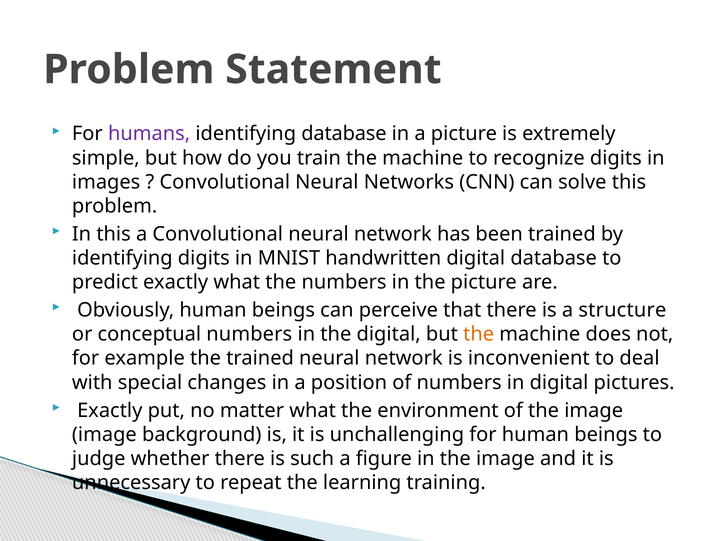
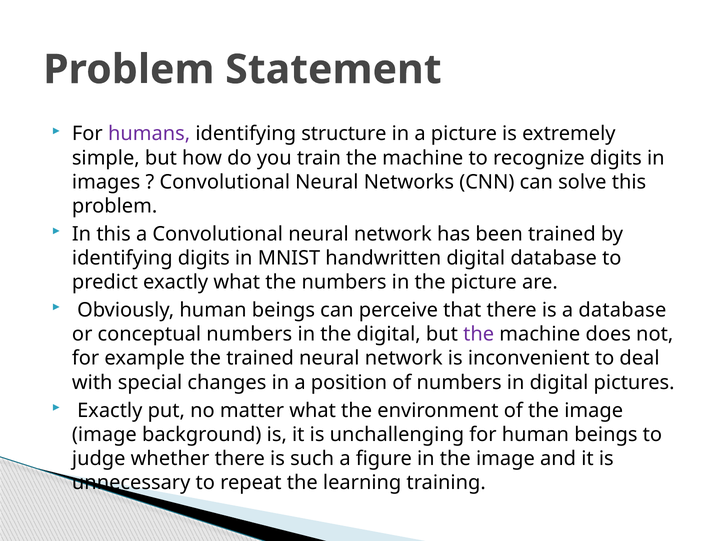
identifying database: database -> structure
a structure: structure -> database
the at (479, 334) colour: orange -> purple
